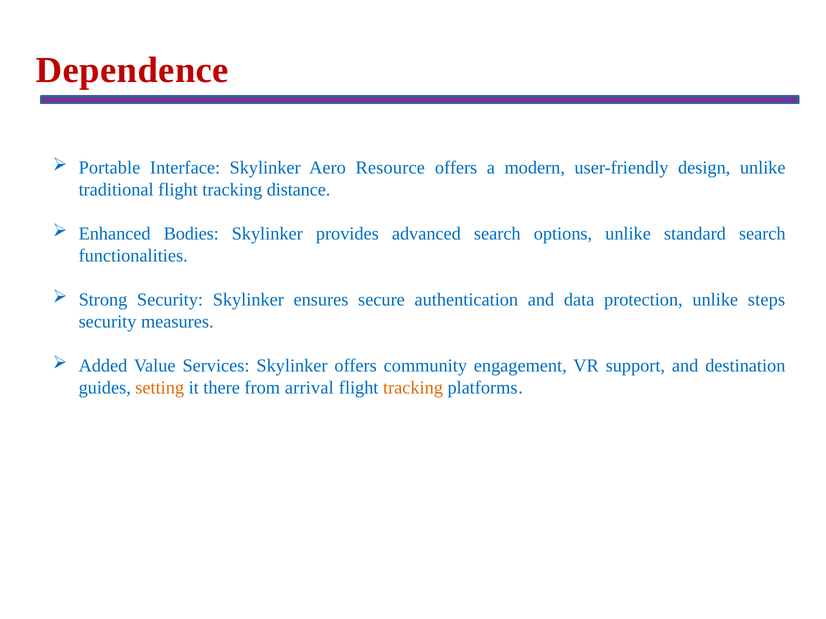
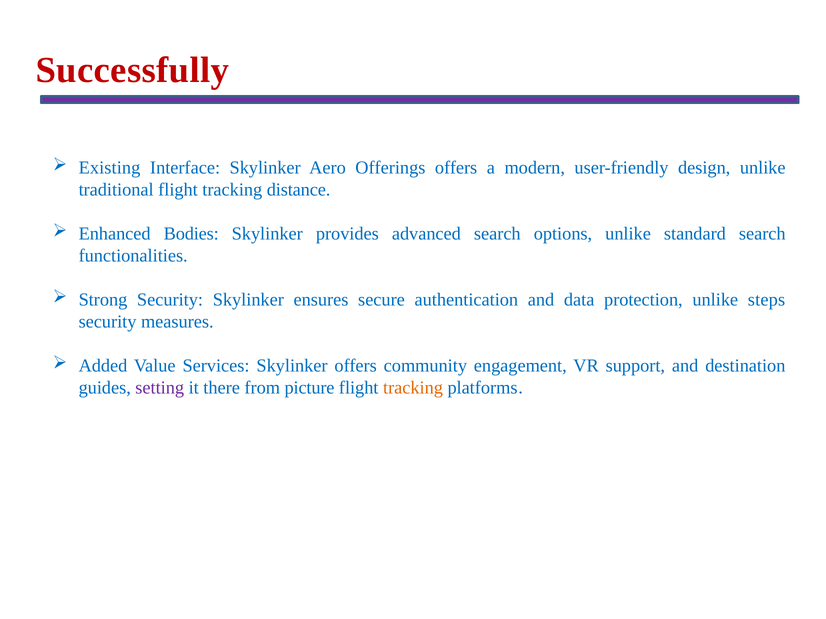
Dependence: Dependence -> Successfully
Portable: Portable -> Existing
Resource: Resource -> Offerings
setting colour: orange -> purple
arrival: arrival -> picture
